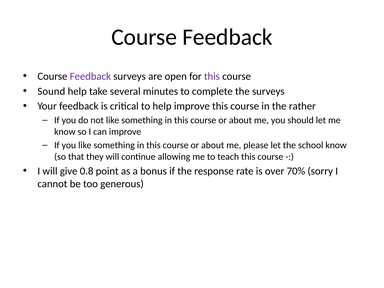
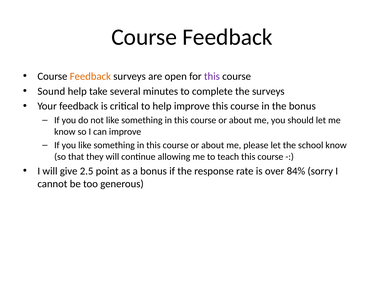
Feedback at (90, 76) colour: purple -> orange
the rather: rather -> bonus
0.8: 0.8 -> 2.5
70%: 70% -> 84%
